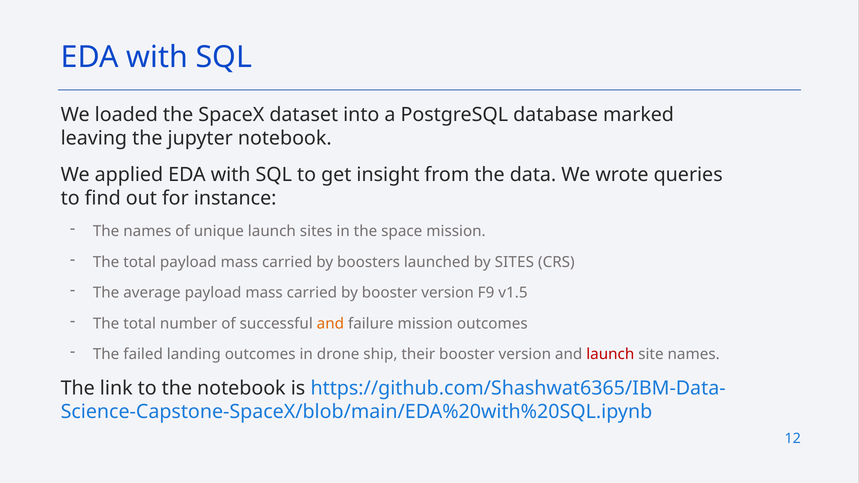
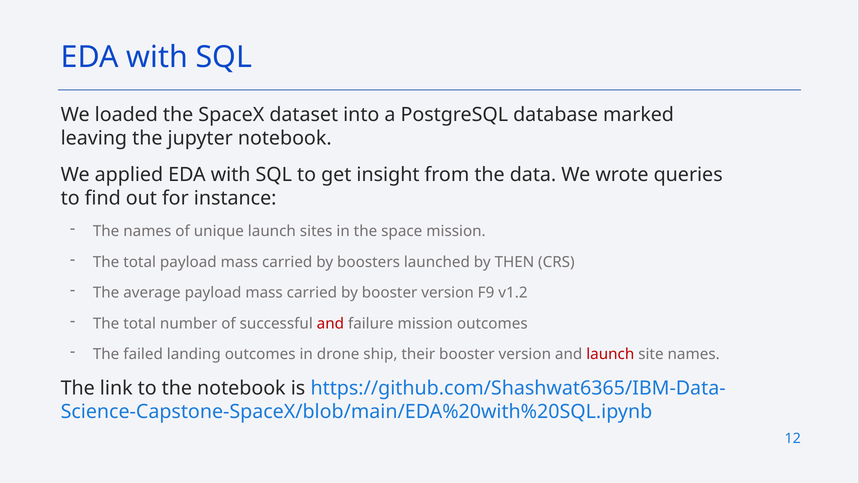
by SITES: SITES -> THEN
v1.5: v1.5 -> v1.2
and at (330, 324) colour: orange -> red
